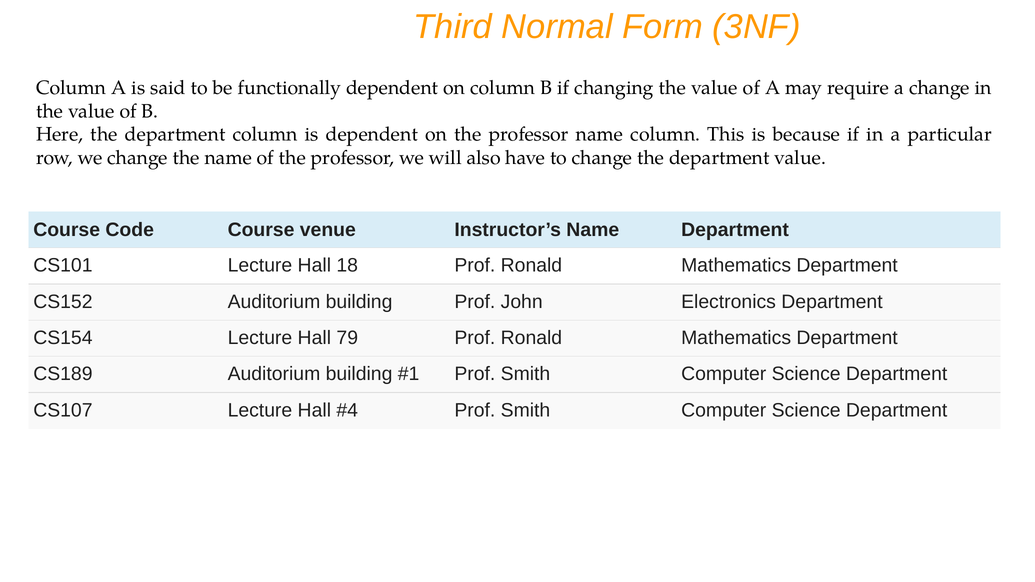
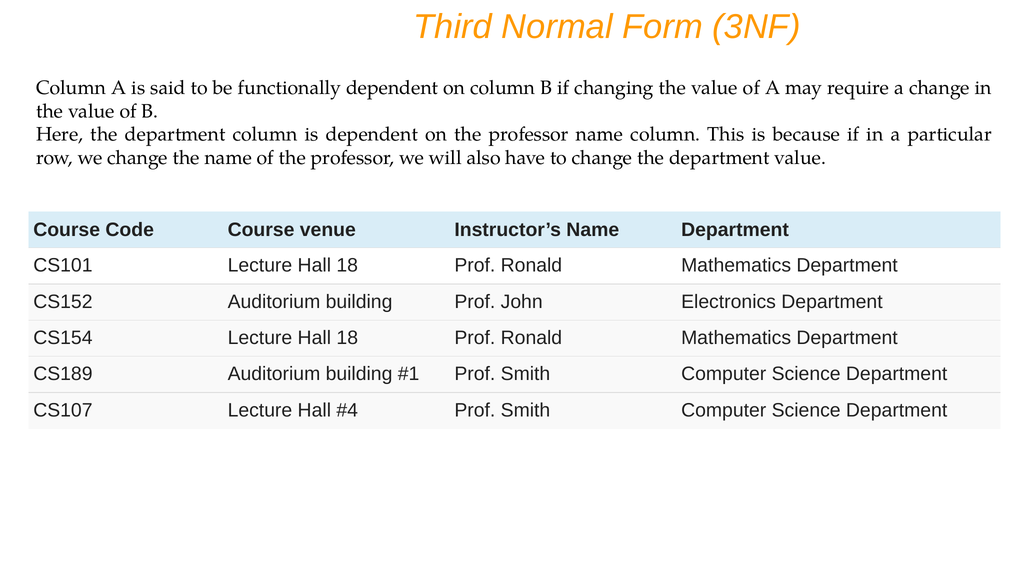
CS154 Lecture Hall 79: 79 -> 18
